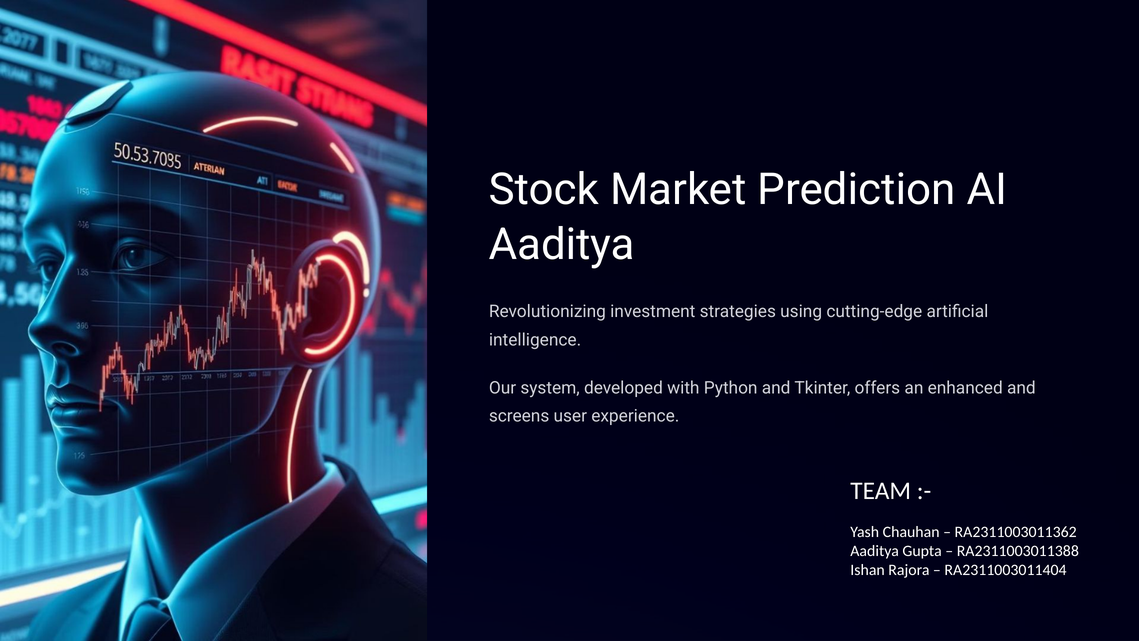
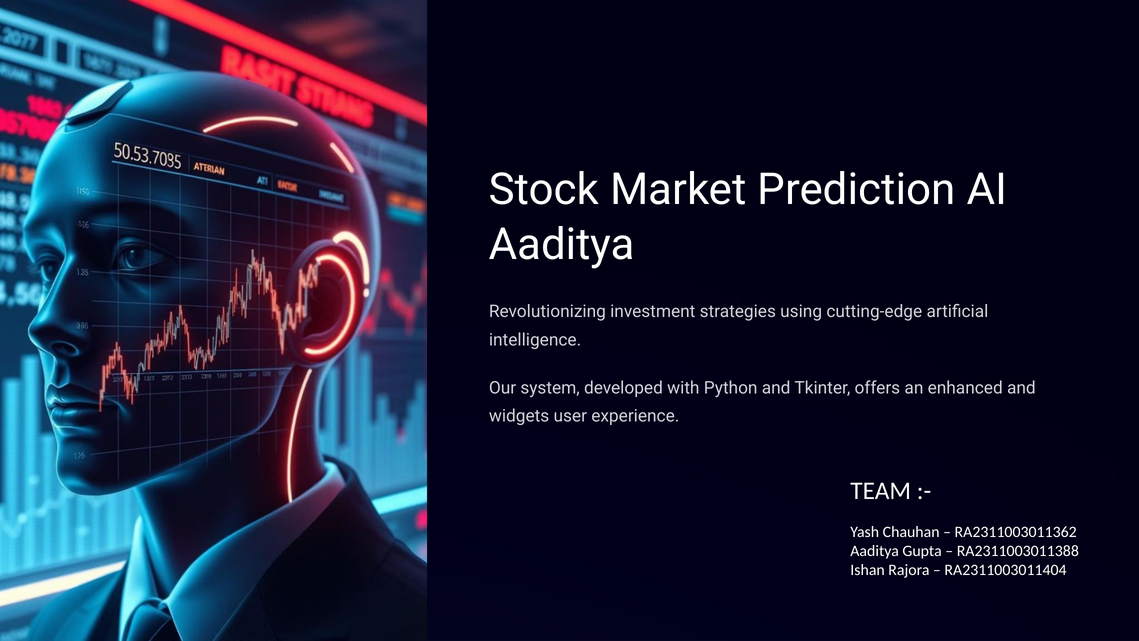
screens: screens -> widgets
